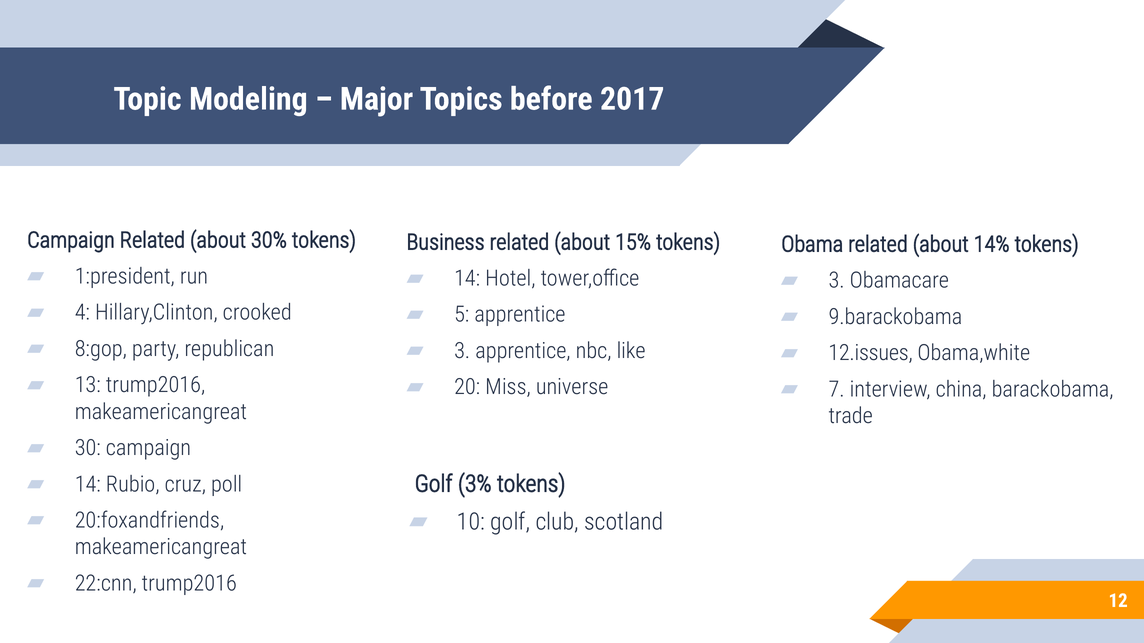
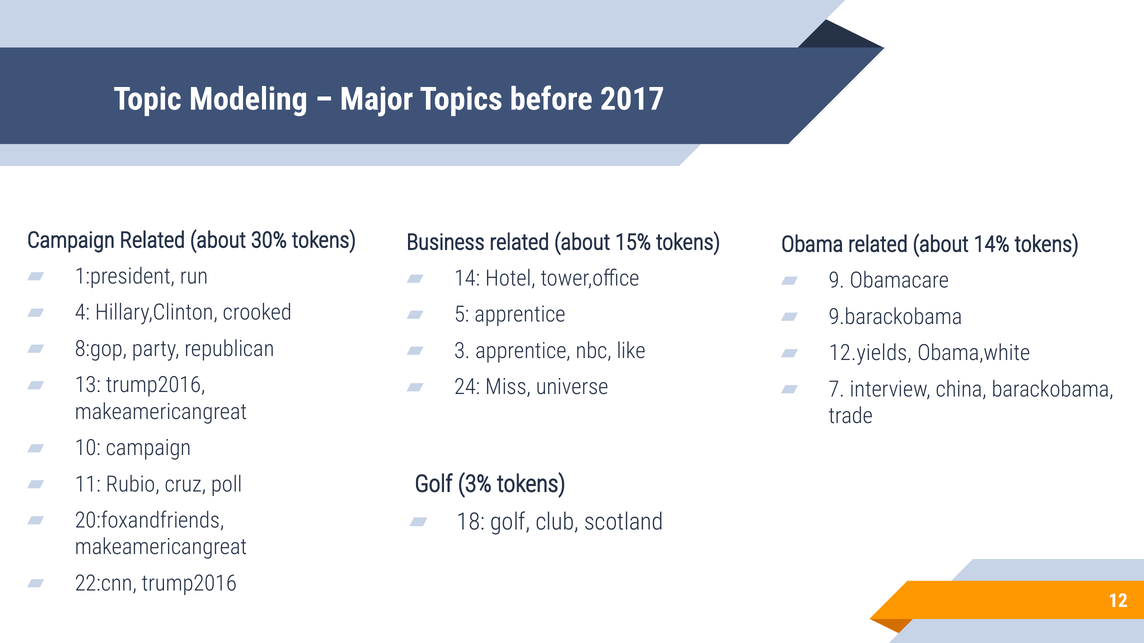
3 at (837, 281): 3 -> 9
12.issues: 12.issues -> 12.yields
20: 20 -> 24
30: 30 -> 10
14 at (88, 485): 14 -> 11
10: 10 -> 18
